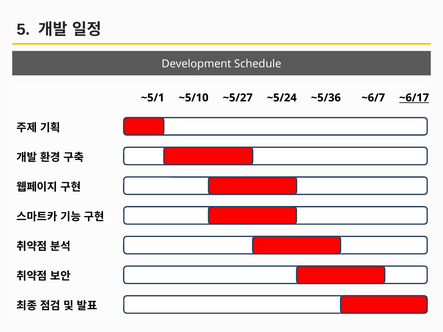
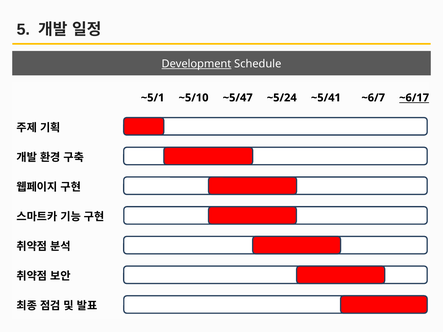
Development underline: none -> present
~5/27: ~5/27 -> ~5/47
~5/36: ~5/36 -> ~5/41
